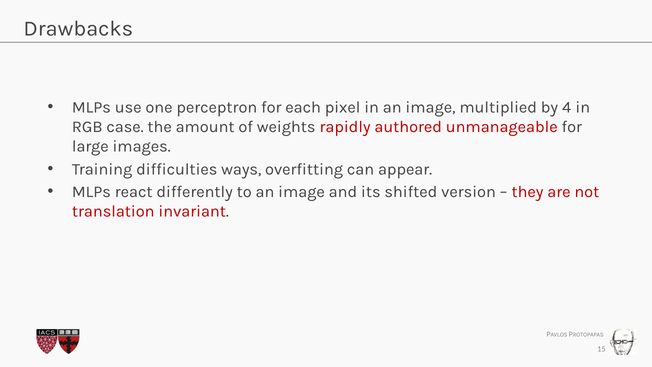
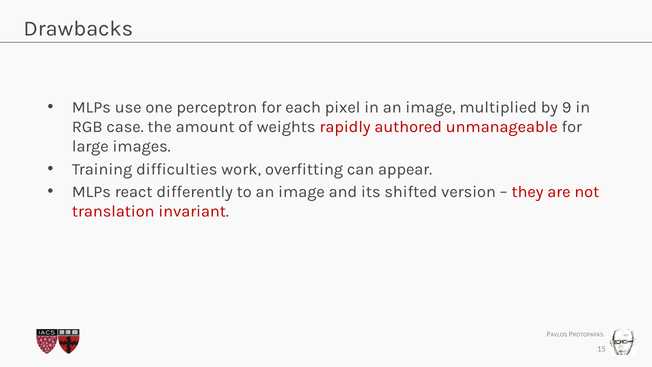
4: 4 -> 9
ways: ways -> work
